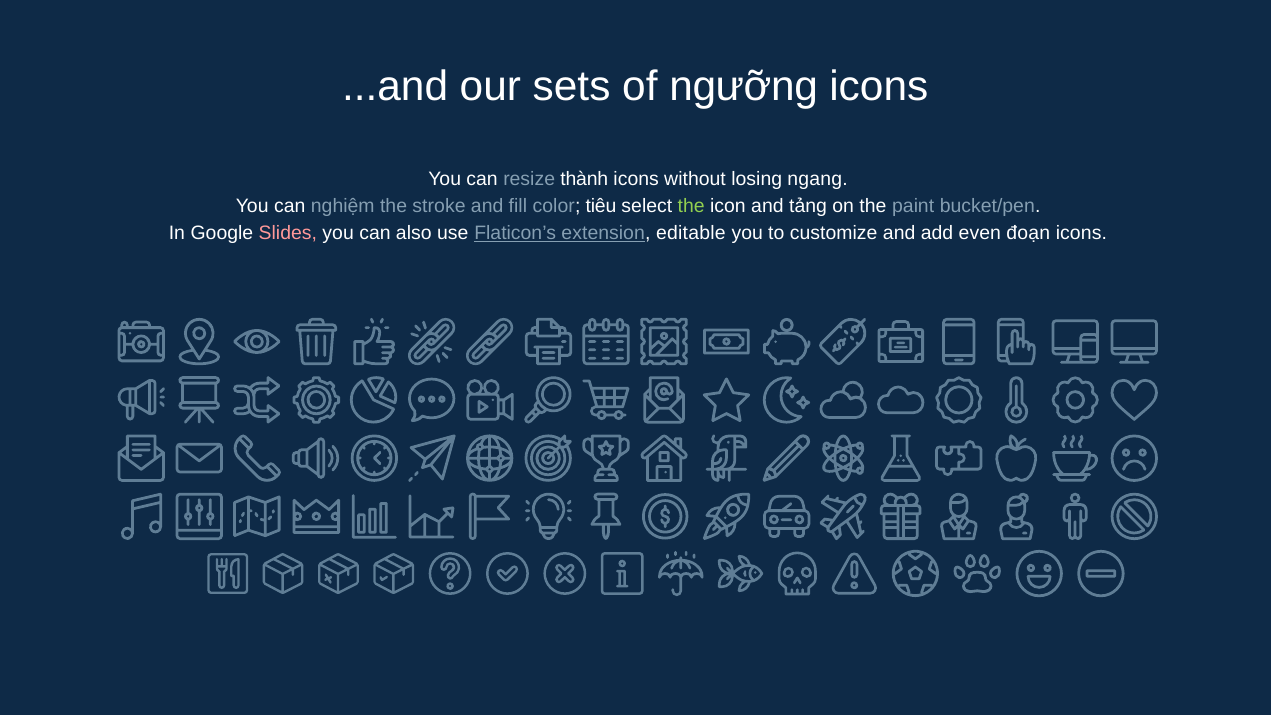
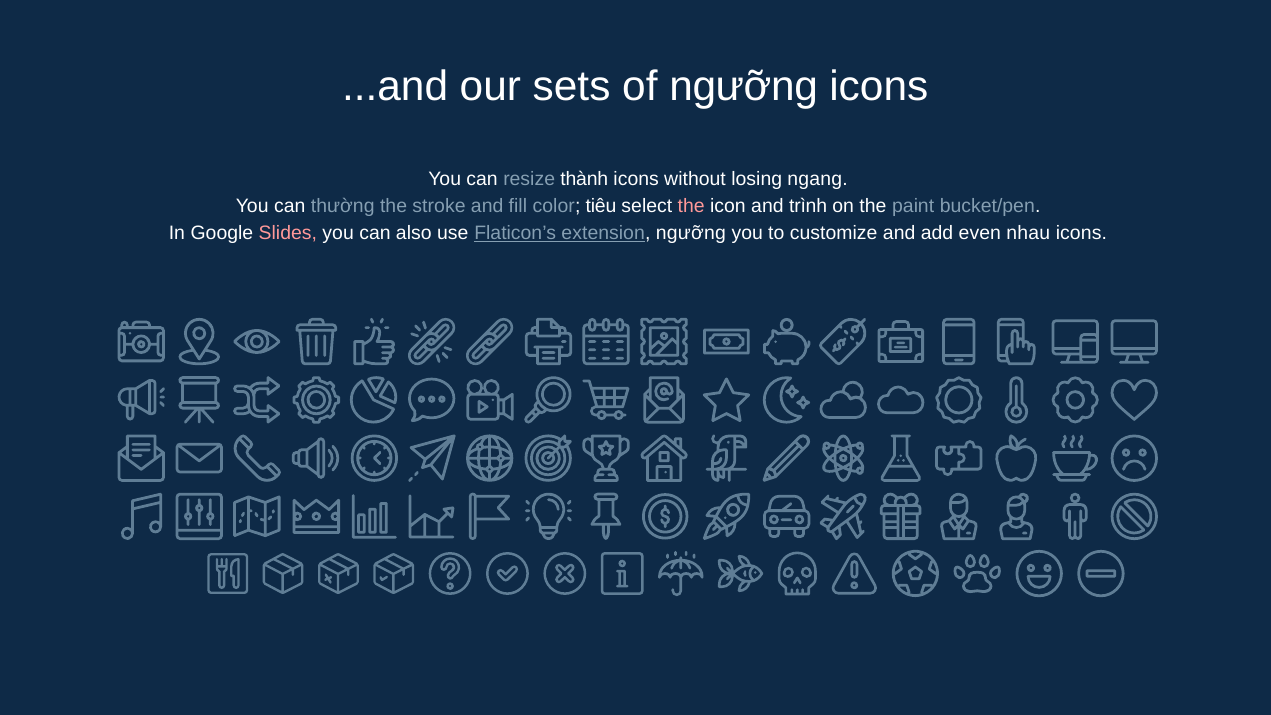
nghiệm: nghiệm -> thường
the at (691, 206) colour: light green -> pink
tảng: tảng -> trình
extension editable: editable -> ngưỡng
đoạn: đoạn -> nhau
